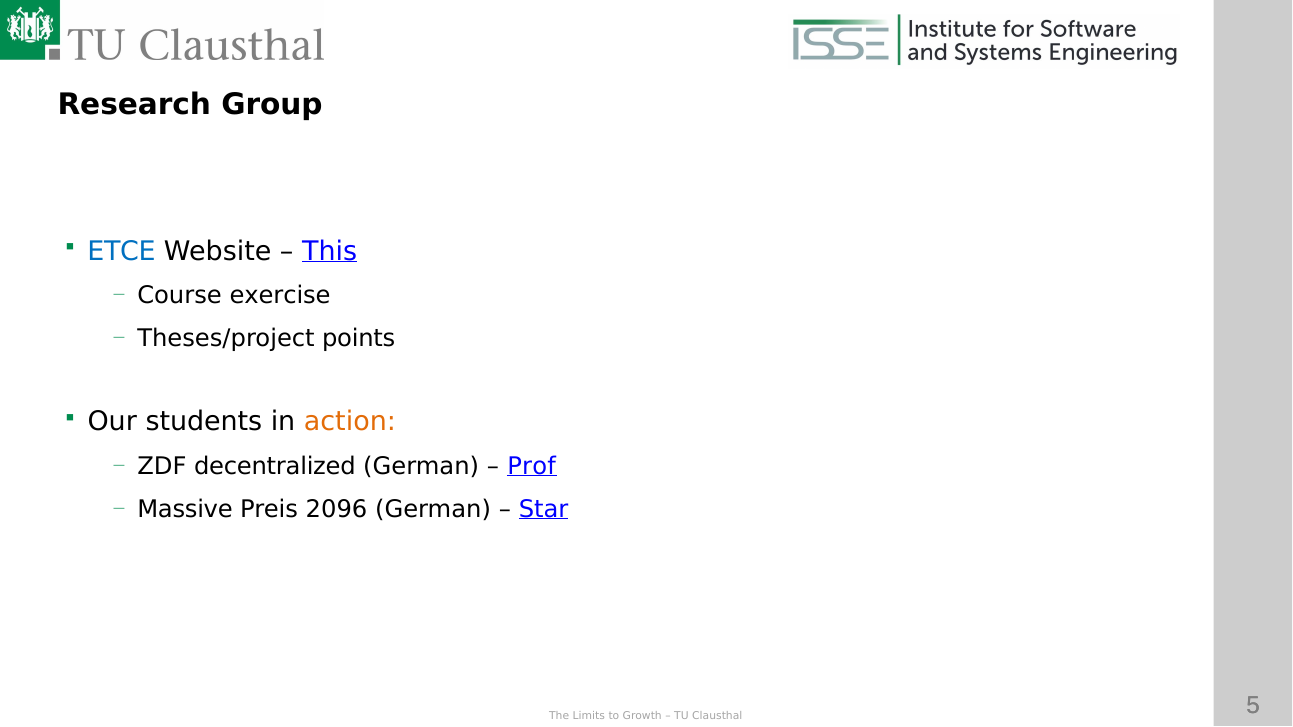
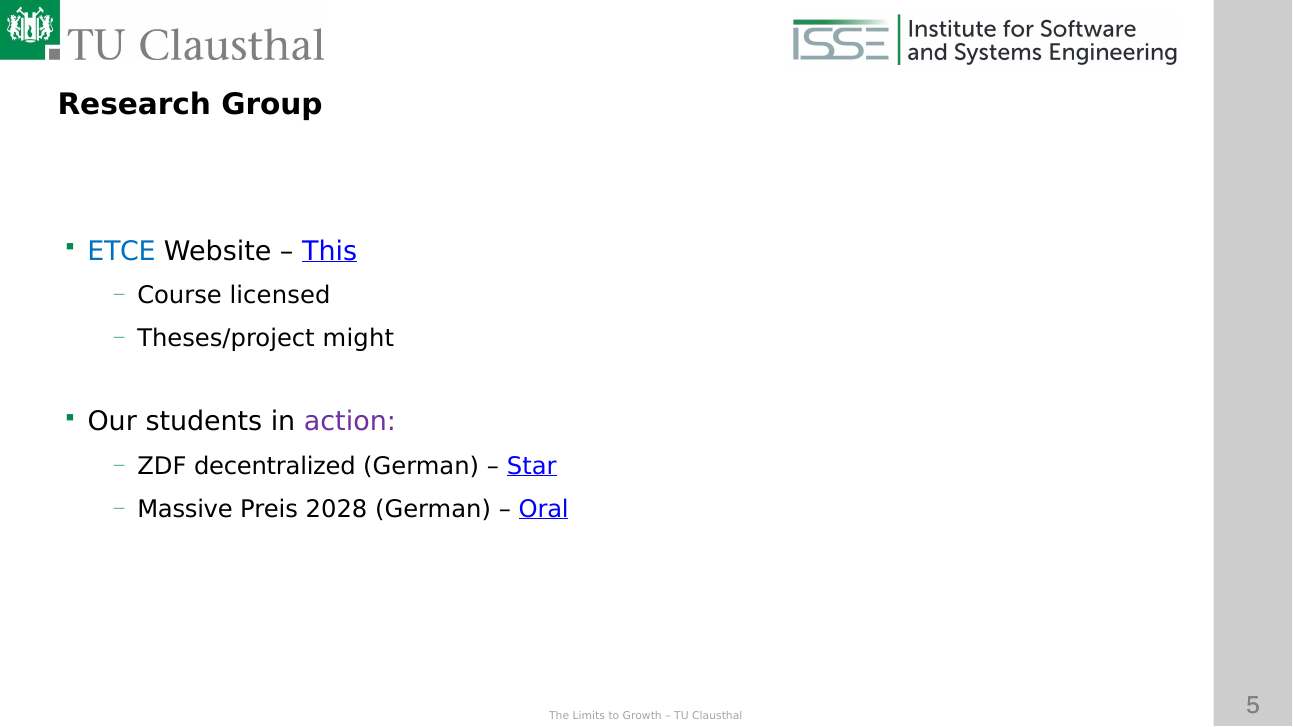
exercise: exercise -> licensed
points: points -> might
action colour: orange -> purple
Prof: Prof -> Star
2096: 2096 -> 2028
Star: Star -> Oral
